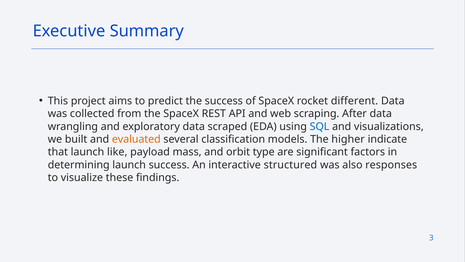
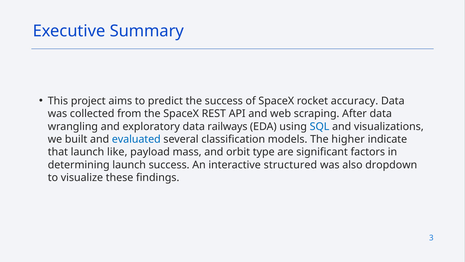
different: different -> accuracy
scraped: scraped -> railways
evaluated colour: orange -> blue
responses: responses -> dropdown
